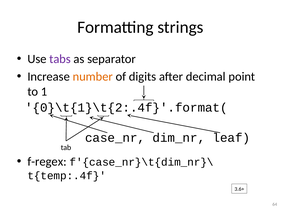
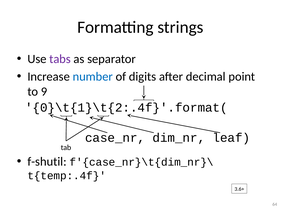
number colour: orange -> blue
1: 1 -> 9
f-regex: f-regex -> f-shutil
